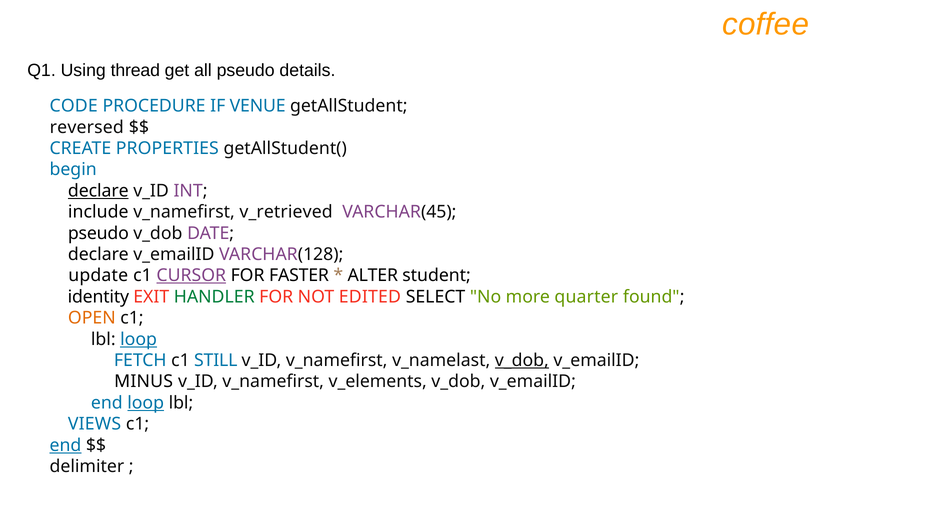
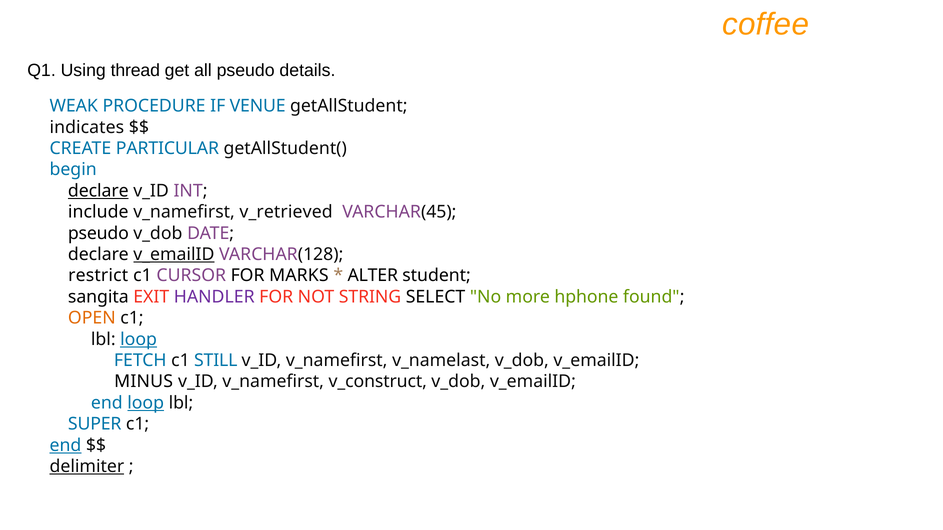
CODE: CODE -> WEAK
reversed: reversed -> indicates
PROPERTIES: PROPERTIES -> PARTICULAR
v_emailID at (174, 255) underline: none -> present
update: update -> restrict
CURSOR underline: present -> none
FASTER: FASTER -> MARKS
identity: identity -> sangita
HANDLER colour: green -> purple
EDITED: EDITED -> STRING
quarter: quarter -> hphone
v_dob at (522, 361) underline: present -> none
v_elements: v_elements -> v_construct
VIEWS: VIEWS -> SUPER
delimiter underline: none -> present
